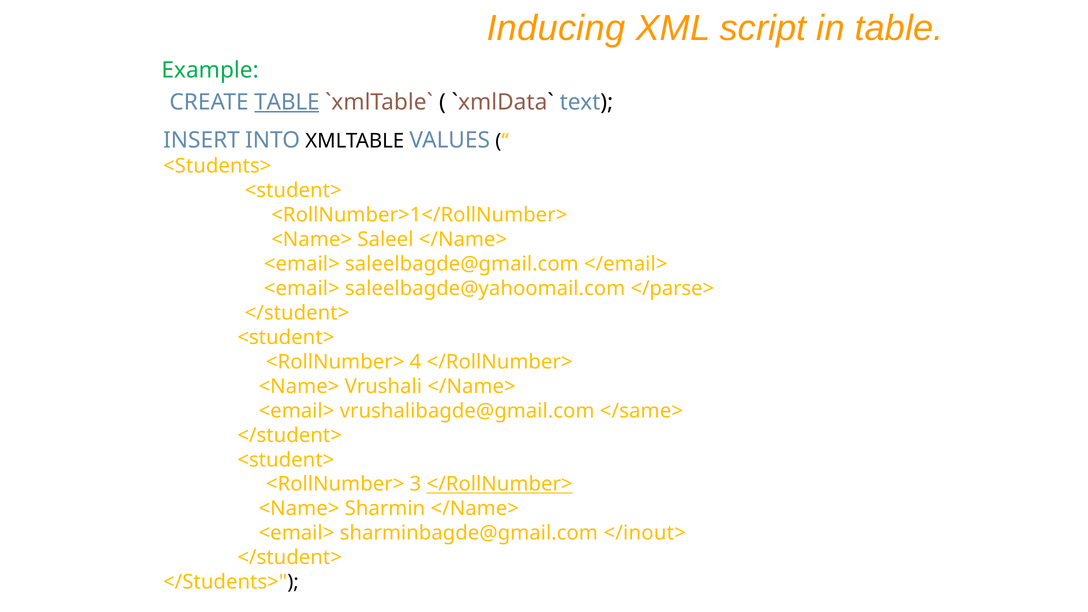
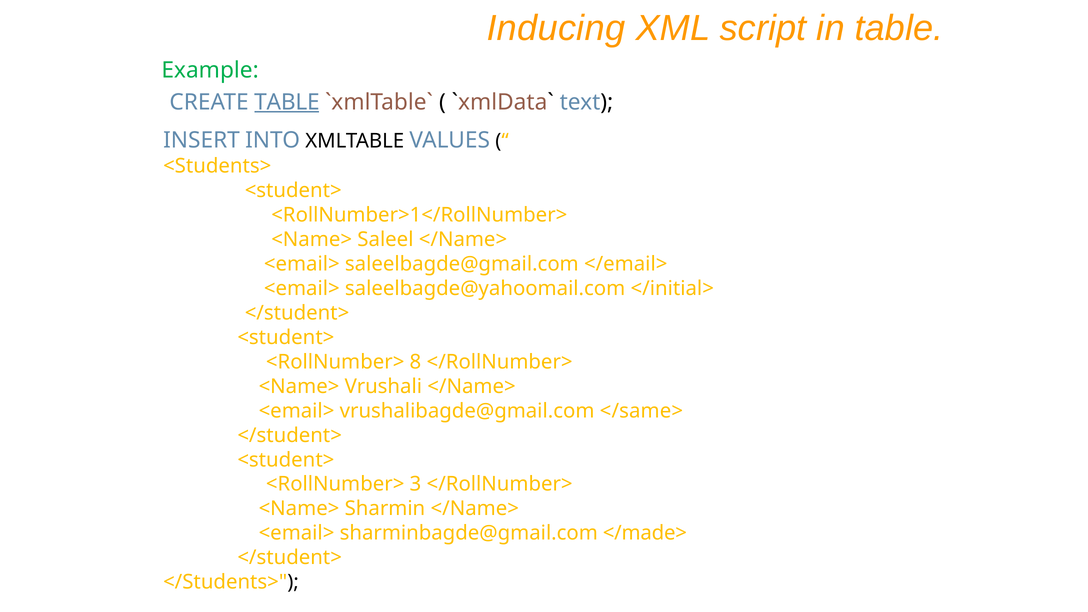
</parse>: </parse> -> </initial>
4: 4 -> 8
</RollNumber> at (500, 484) underline: present -> none
</inout>: </inout> -> </made>
